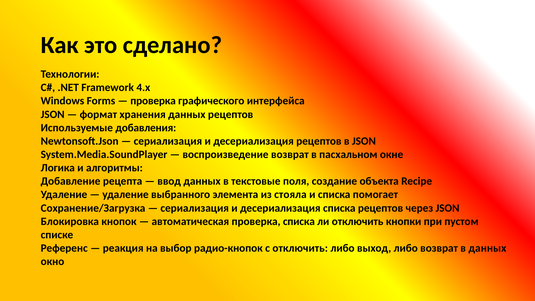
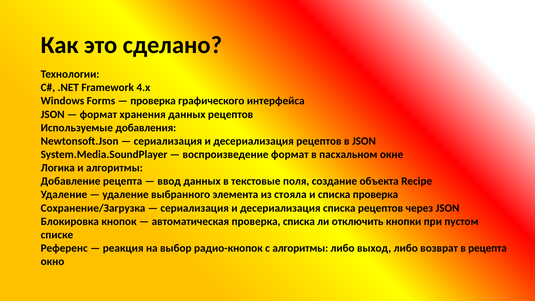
воспроизведение возврат: возврат -> формат
списка помогает: помогает -> проверка
с отключить: отключить -> алгоритмы
в данных: данных -> рецепта
